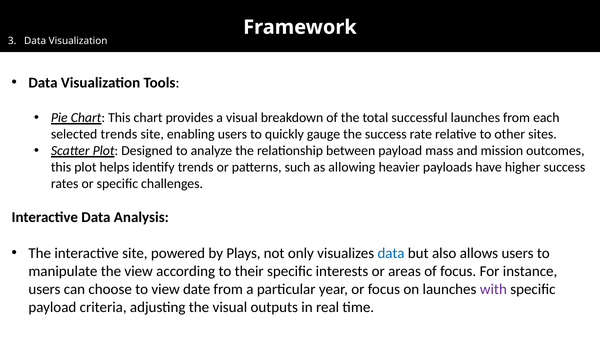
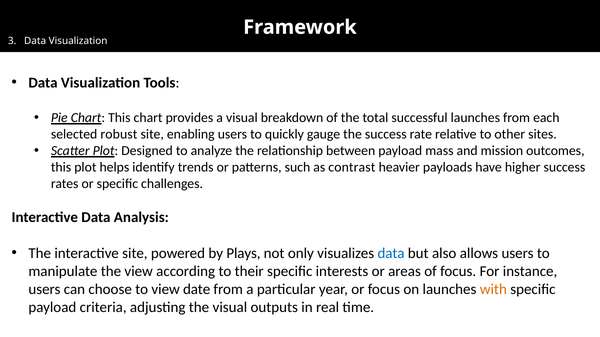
selected trends: trends -> robust
allowing: allowing -> contrast
with colour: purple -> orange
